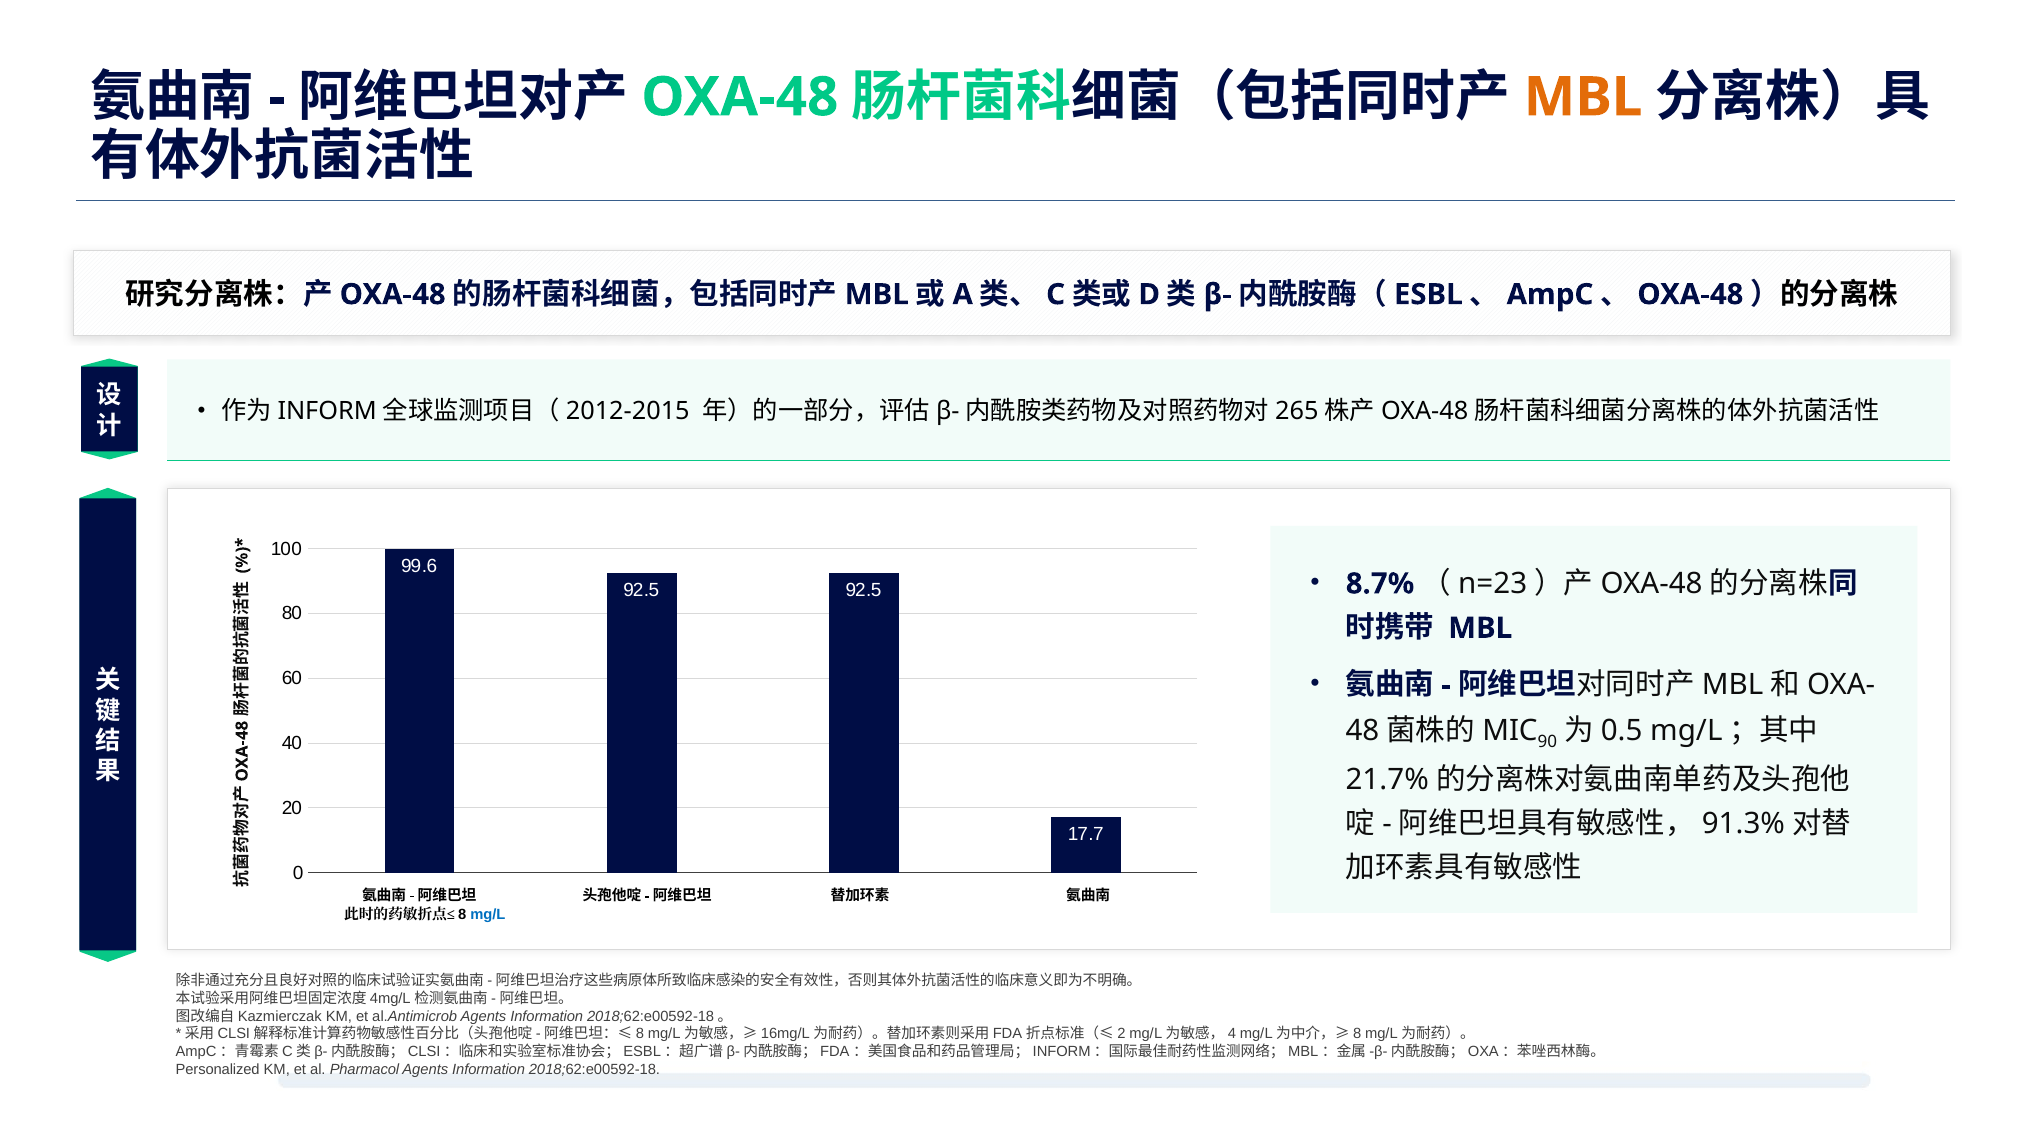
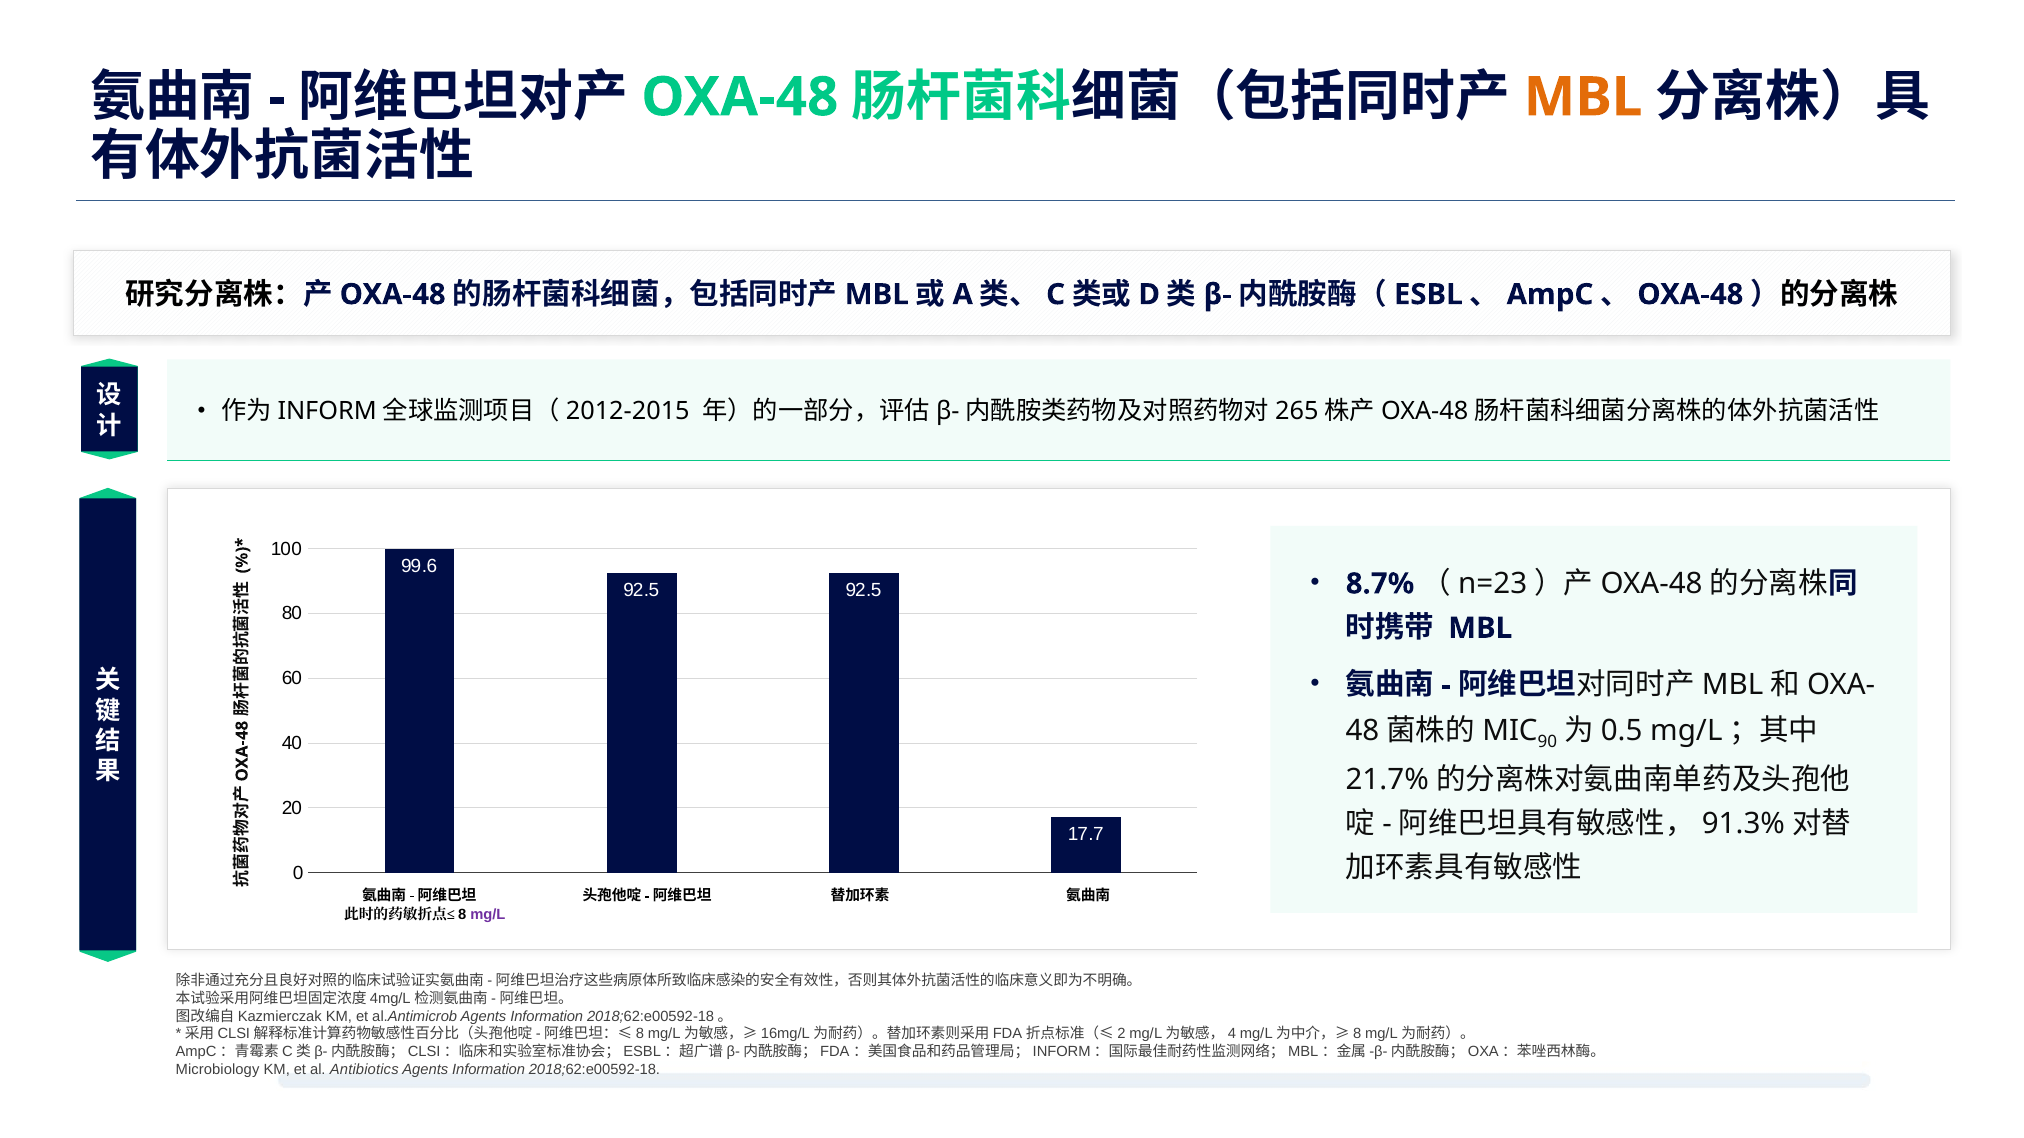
mg/L colour: blue -> purple
Personalized: Personalized -> Microbiology
Pharmacol: Pharmacol -> Antibiotics
